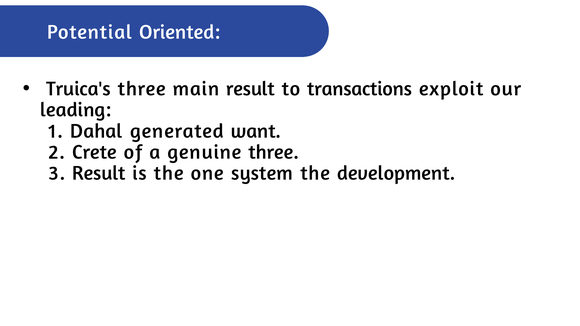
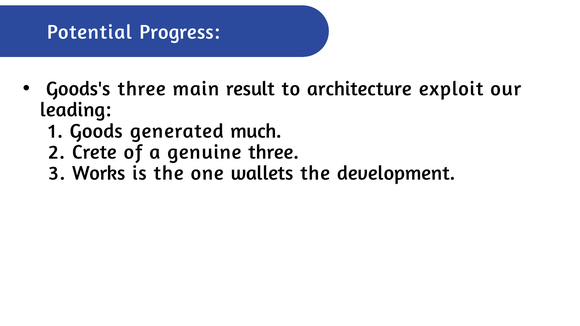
Oriented: Oriented -> Progress
Truica's: Truica's -> Goods's
transactions: transactions -> architecture
Dahal: Dahal -> Goods
want: want -> much
3 Result: Result -> Works
system: system -> wallets
